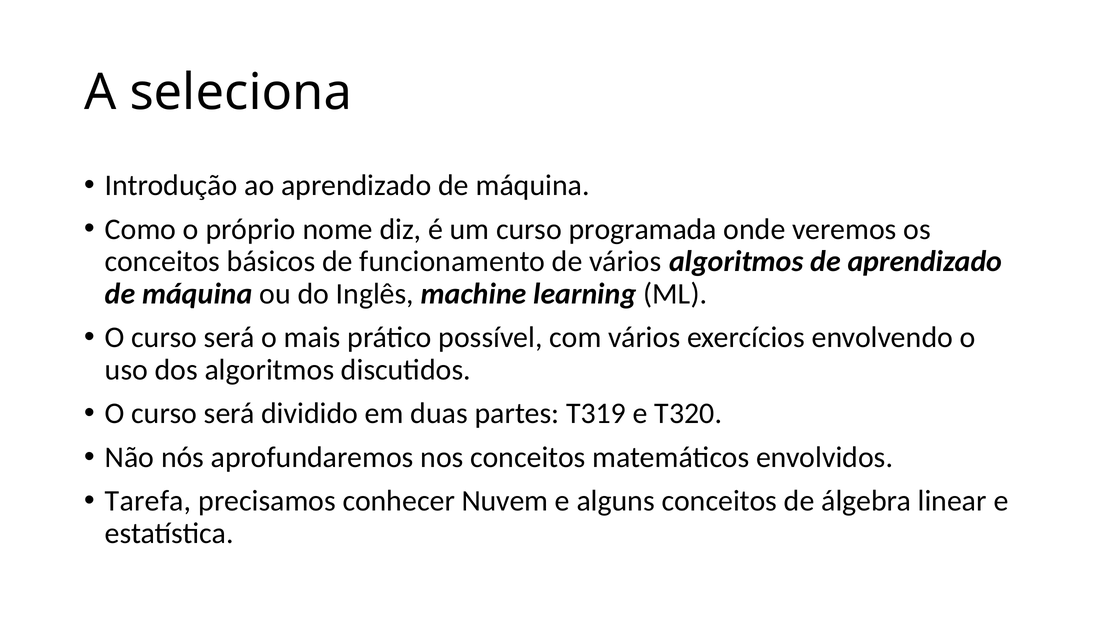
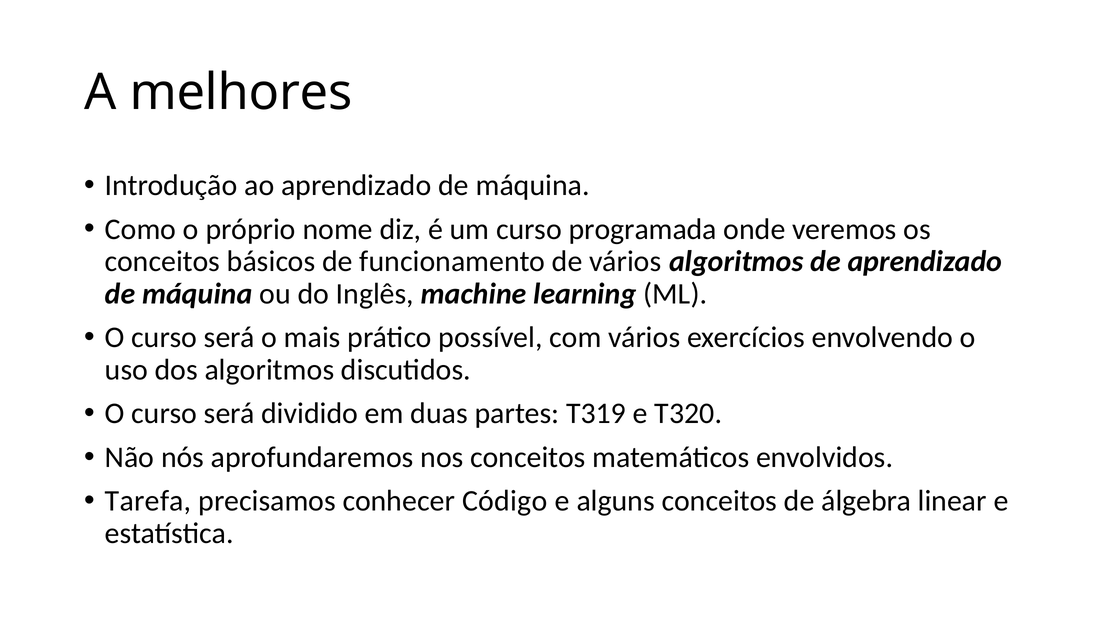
seleciona: seleciona -> melhores
Nuvem: Nuvem -> Código
